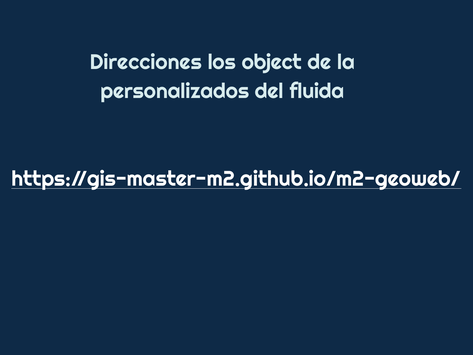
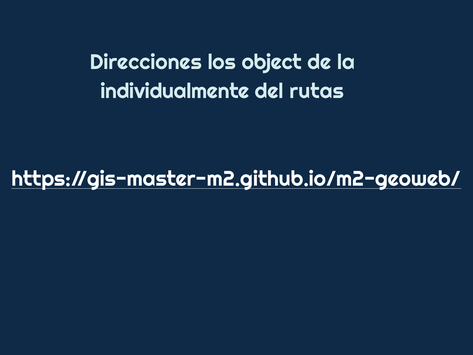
personalizados: personalizados -> individualmente
fluida: fluida -> rutas
